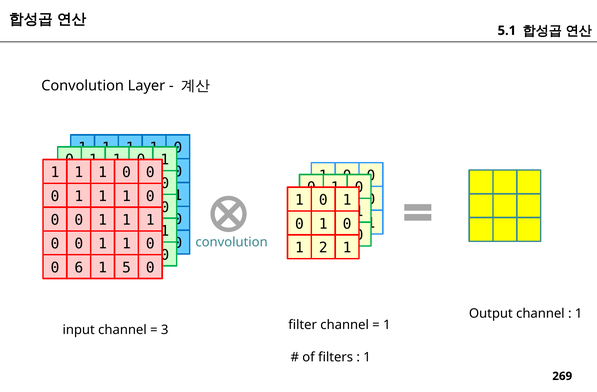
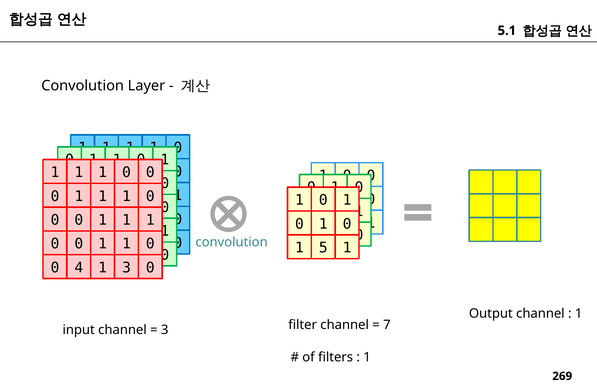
2: 2 -> 5
6: 6 -> 4
1 5: 5 -> 3
1 at (387, 325): 1 -> 7
